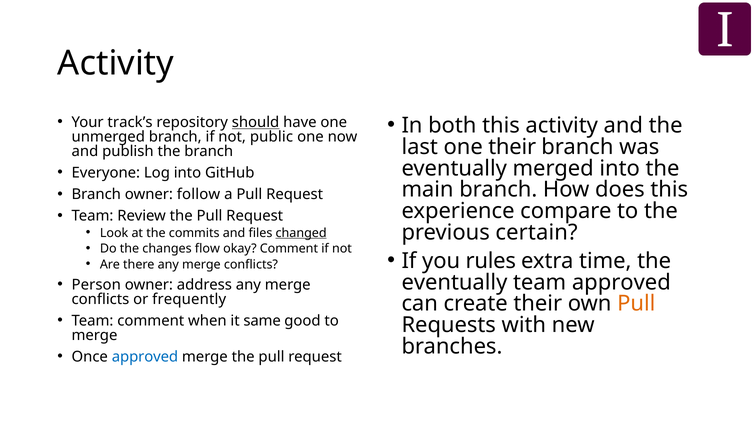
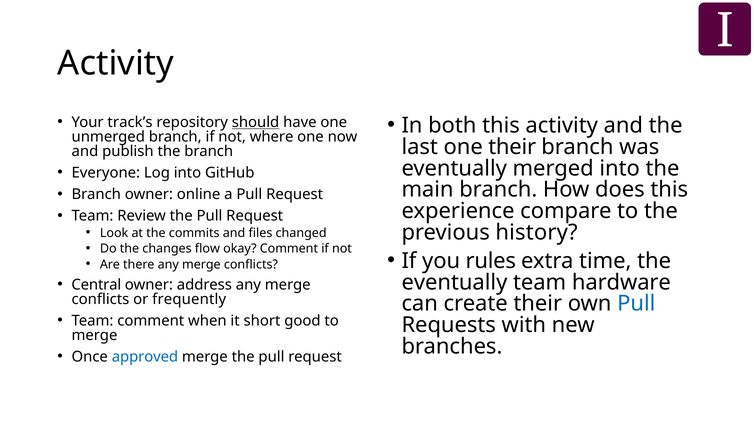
public: public -> where
follow: follow -> online
changed underline: present -> none
certain: certain -> history
team approved: approved -> hardware
Person: Person -> Central
Pull at (636, 304) colour: orange -> blue
same: same -> short
